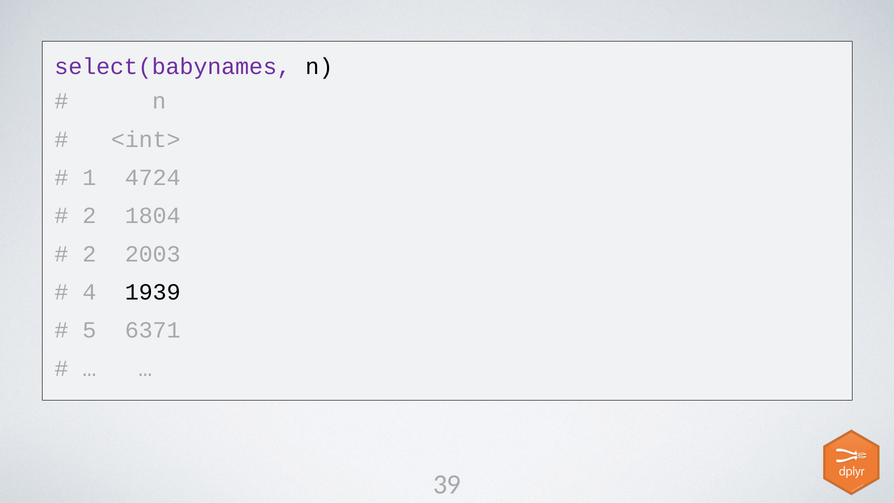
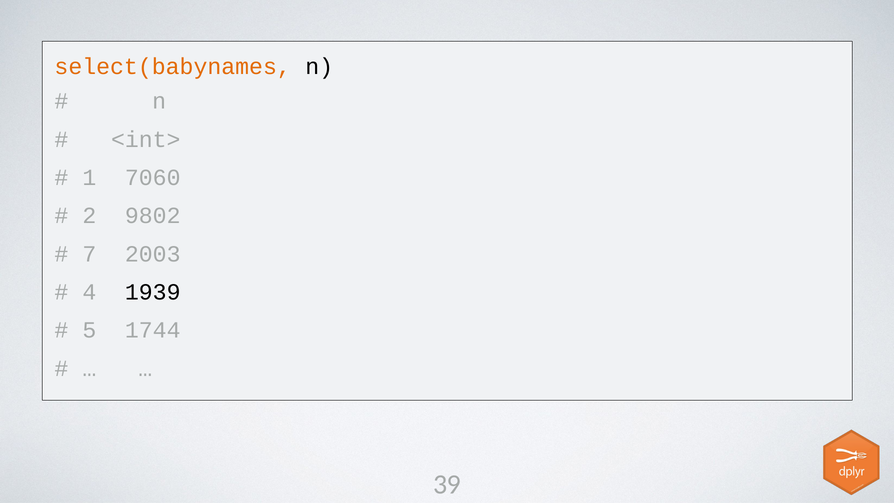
select(babynames colour: purple -> orange
4724: 4724 -> 7060
1804: 1804 -> 9802
2 at (89, 254): 2 -> 7
6371: 6371 -> 1744
